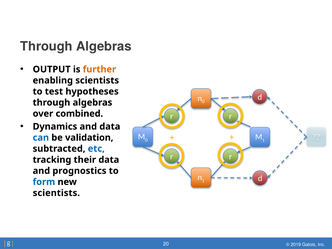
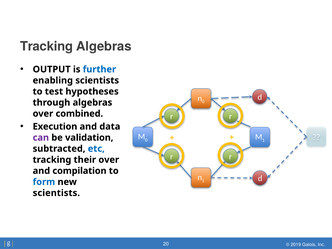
Through at (46, 46): Through -> Tracking
further colour: orange -> blue
Dynamics: Dynamics -> Execution
can colour: blue -> purple
their data: data -> over
prognostics: prognostics -> compilation
